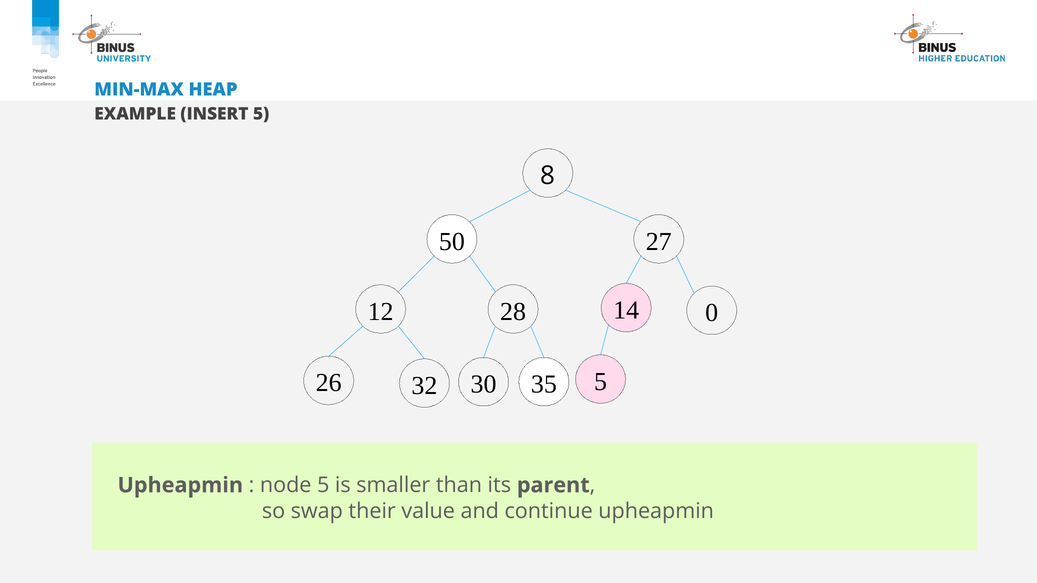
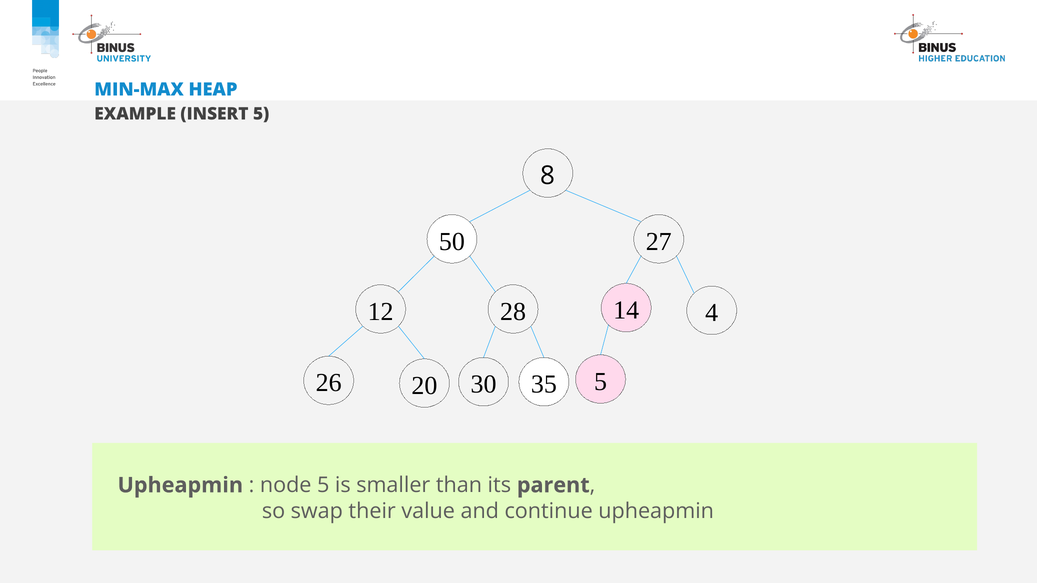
0: 0 -> 4
32: 32 -> 20
